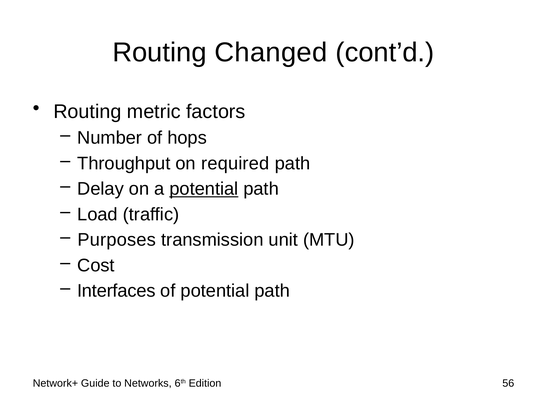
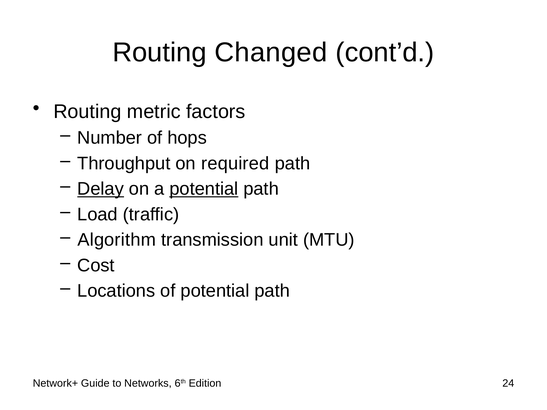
Delay underline: none -> present
Purposes: Purposes -> Algorithm
Interfaces: Interfaces -> Locations
56: 56 -> 24
